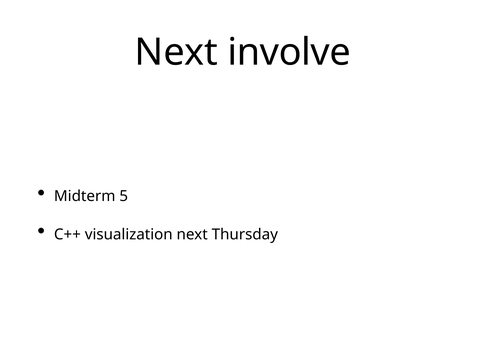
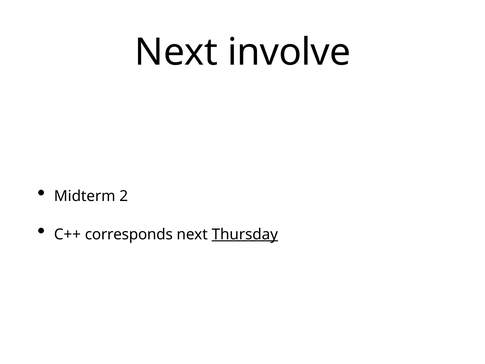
5: 5 -> 2
visualization: visualization -> corresponds
Thursday underline: none -> present
